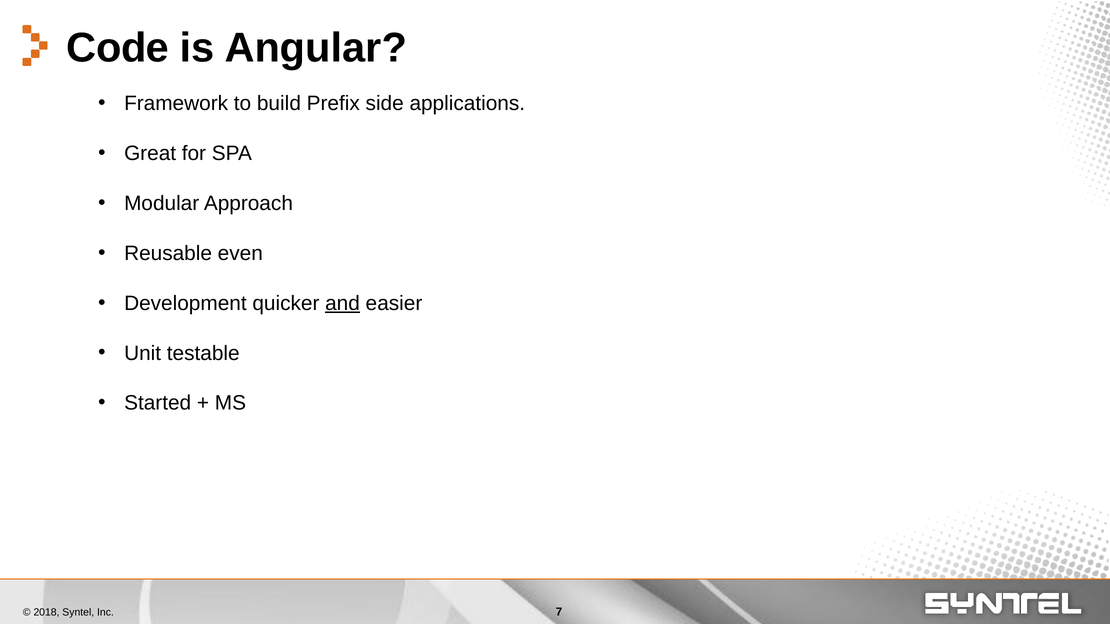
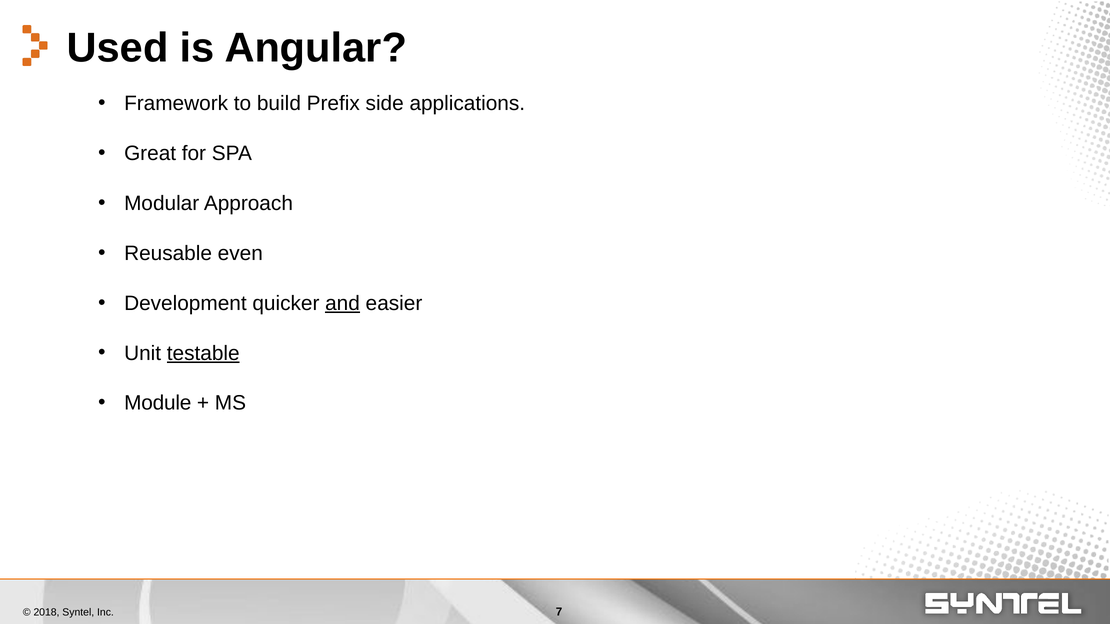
Code: Code -> Used
testable underline: none -> present
Started: Started -> Module
